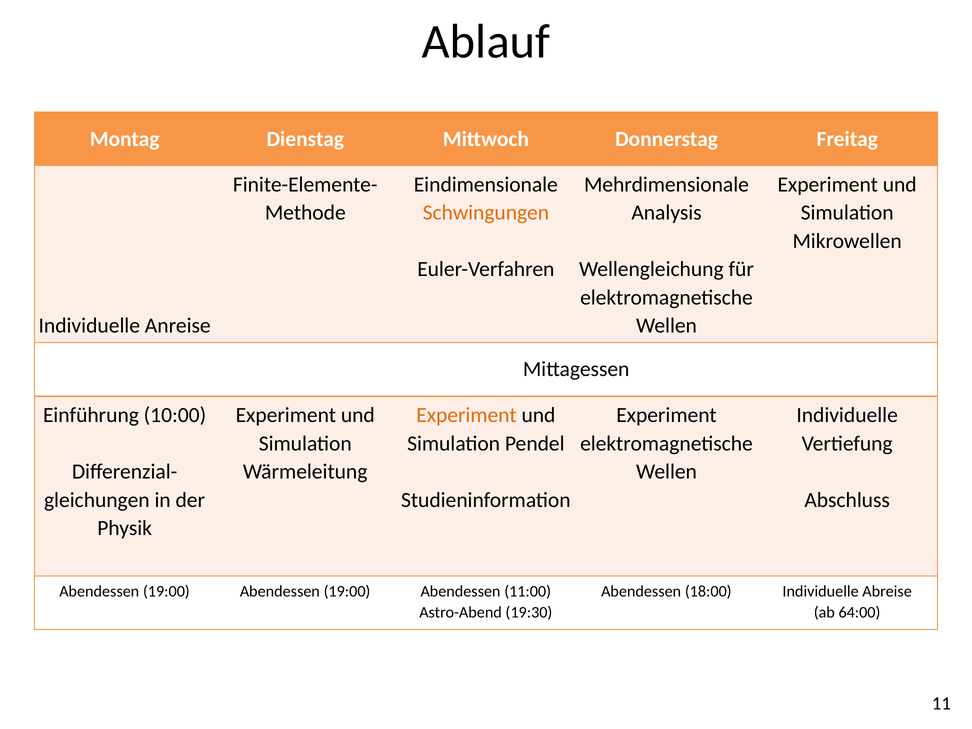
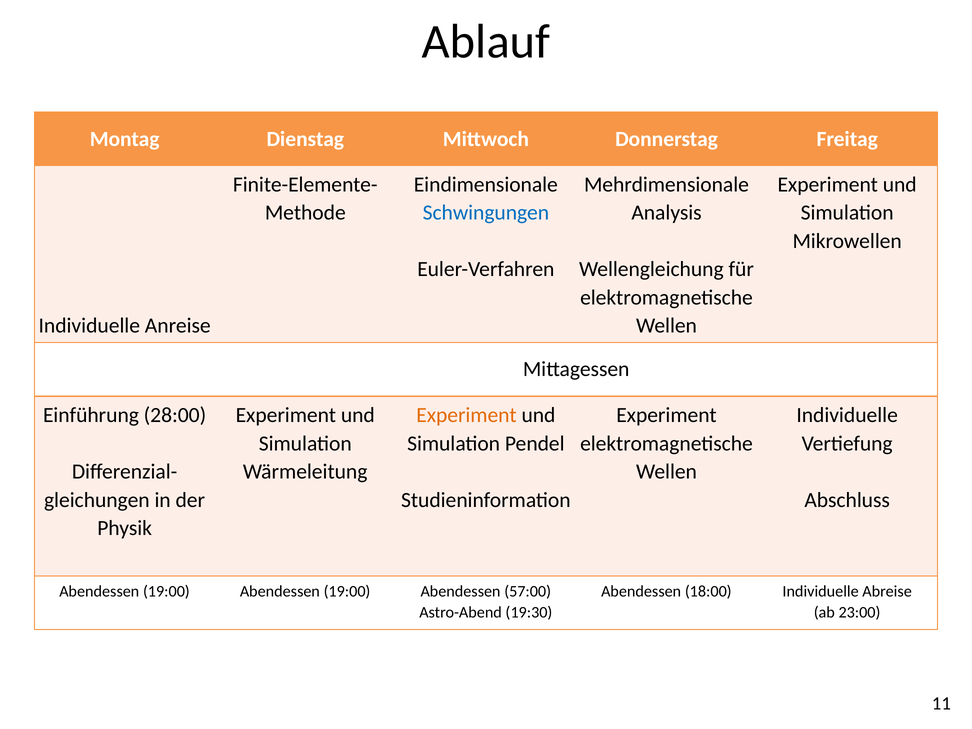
Schwingungen colour: orange -> blue
10:00: 10:00 -> 28:00
11:00: 11:00 -> 57:00
64:00: 64:00 -> 23:00
